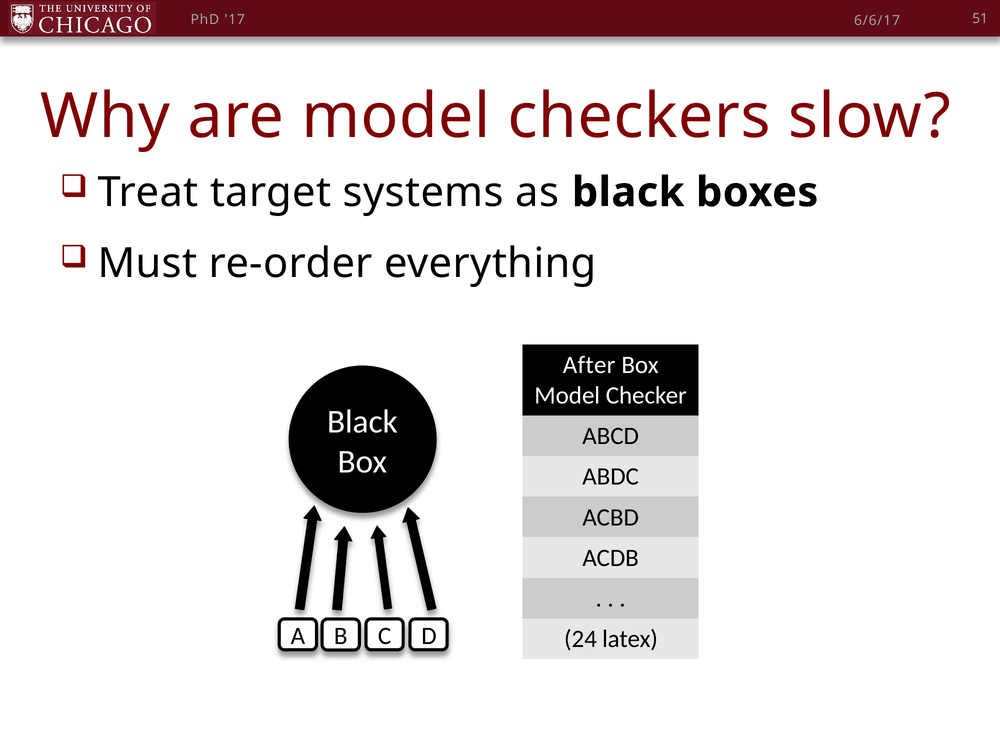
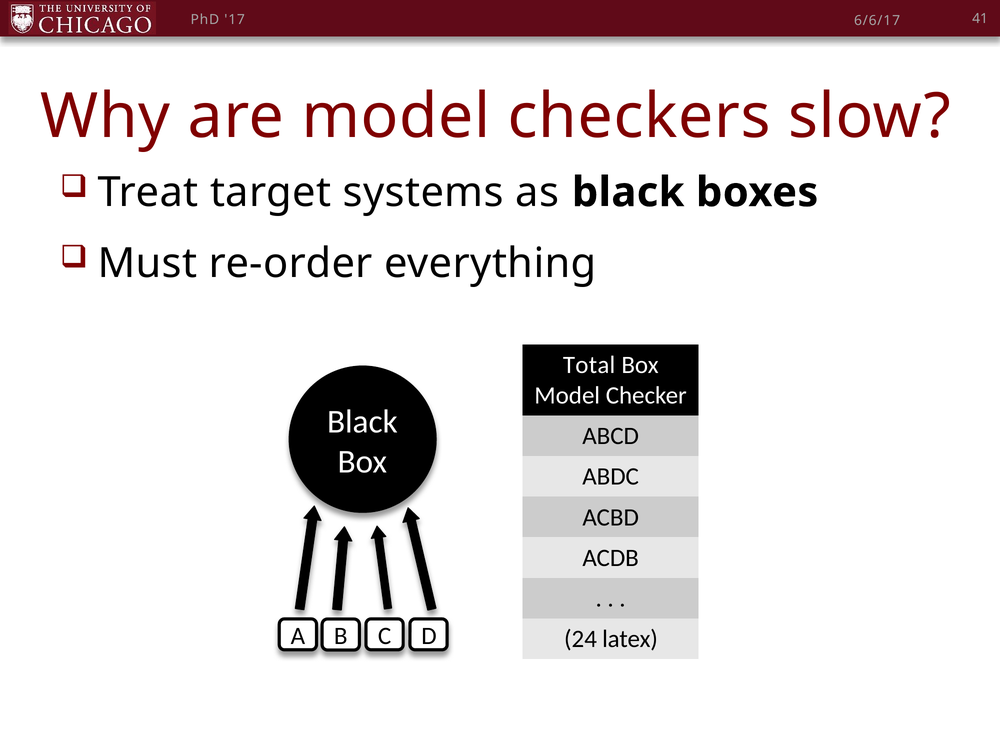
51: 51 -> 41
After: After -> Total
